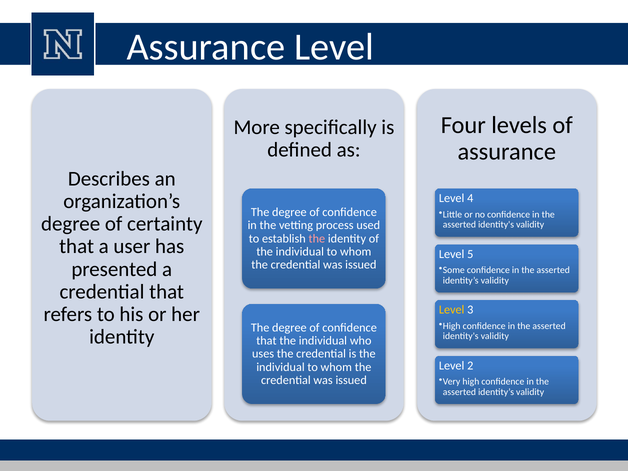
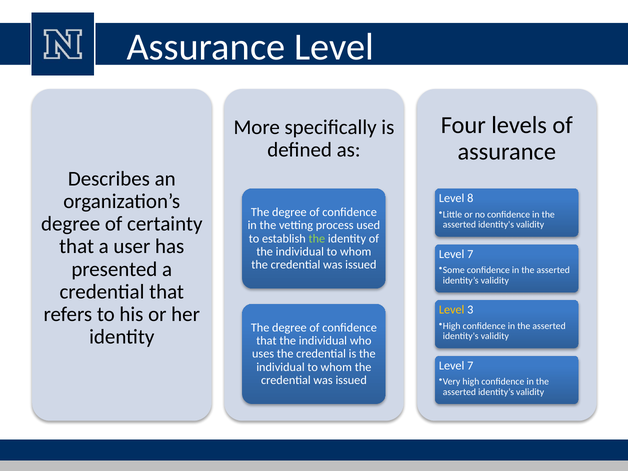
4: 4 -> 8
the at (317, 239) colour: pink -> light green
5 at (470, 254): 5 -> 7
2 at (470, 366): 2 -> 7
